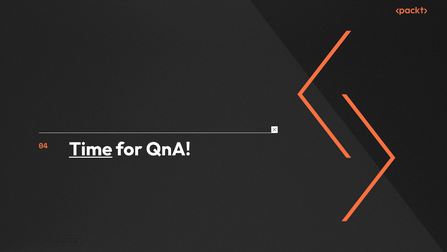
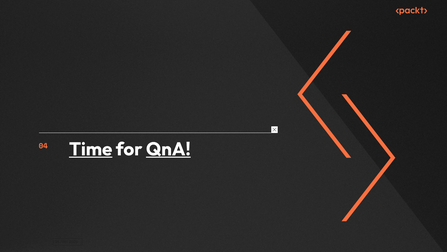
QnA underline: none -> present
